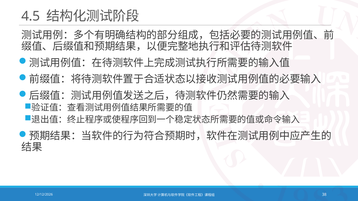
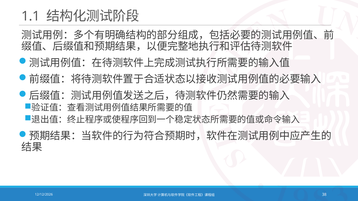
4.5: 4.5 -> 1.1
